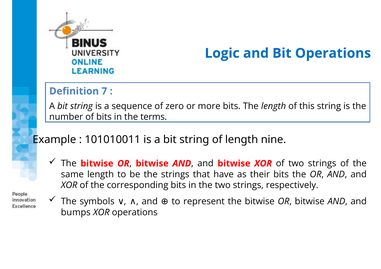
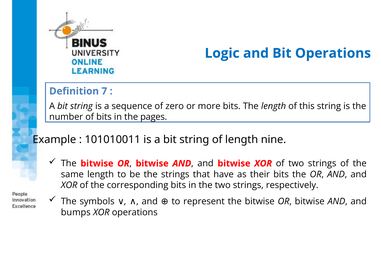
terms: terms -> pages
